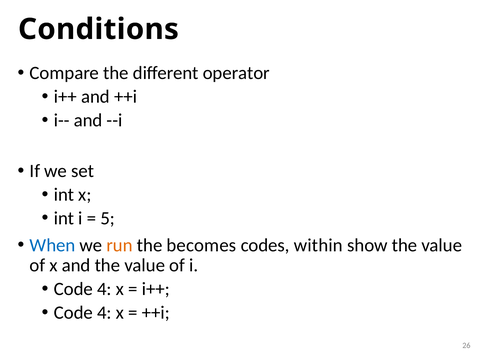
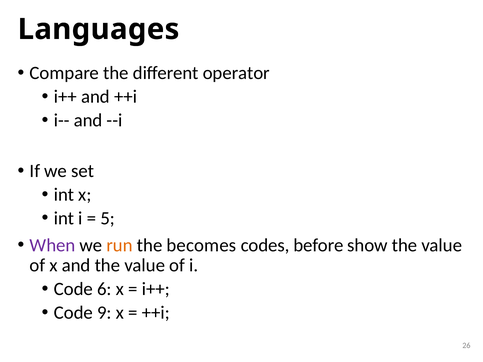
Conditions: Conditions -> Languages
When colour: blue -> purple
within: within -> before
4 at (104, 289): 4 -> 6
4 at (104, 313): 4 -> 9
